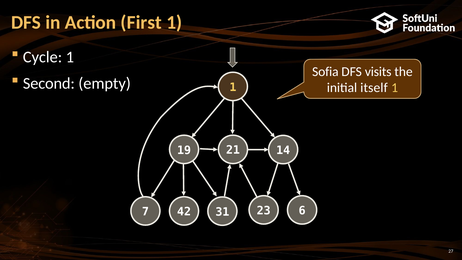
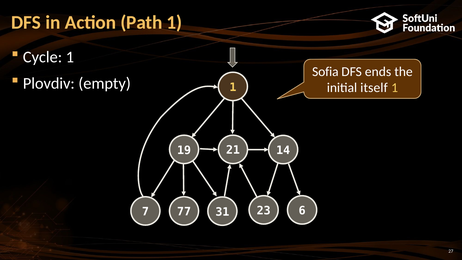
First: First -> Path
visits: visits -> ends
Second: Second -> Plovdiv
42: 42 -> 77
